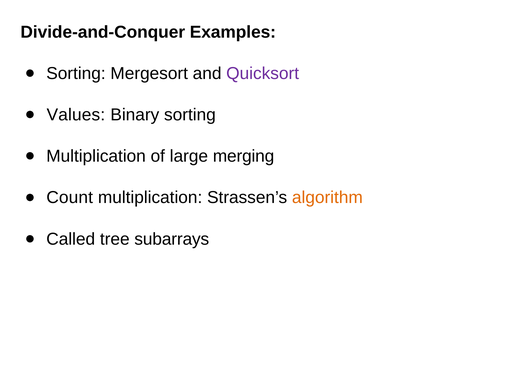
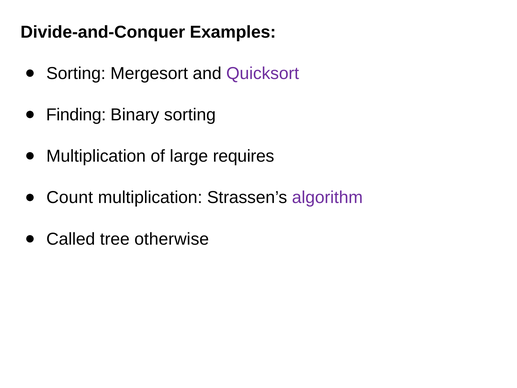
Values: Values -> Finding
merging: merging -> requires
algorithm colour: orange -> purple
subarrays: subarrays -> otherwise
